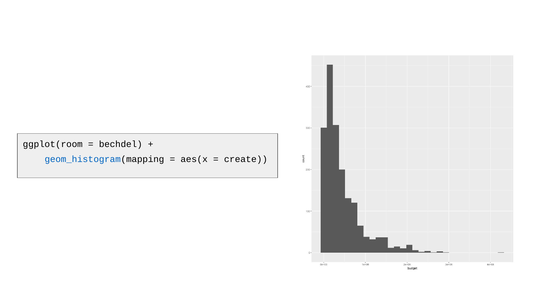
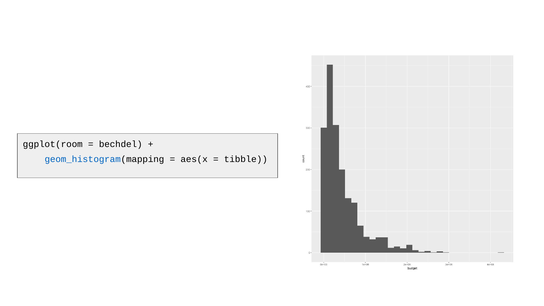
create: create -> tibble
